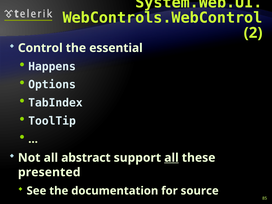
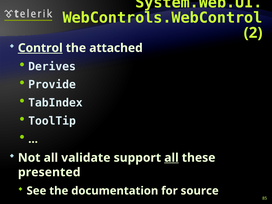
Control underline: none -> present
essential: essential -> attached
Happens: Happens -> Derives
Options: Options -> Provide
abstract: abstract -> validate
